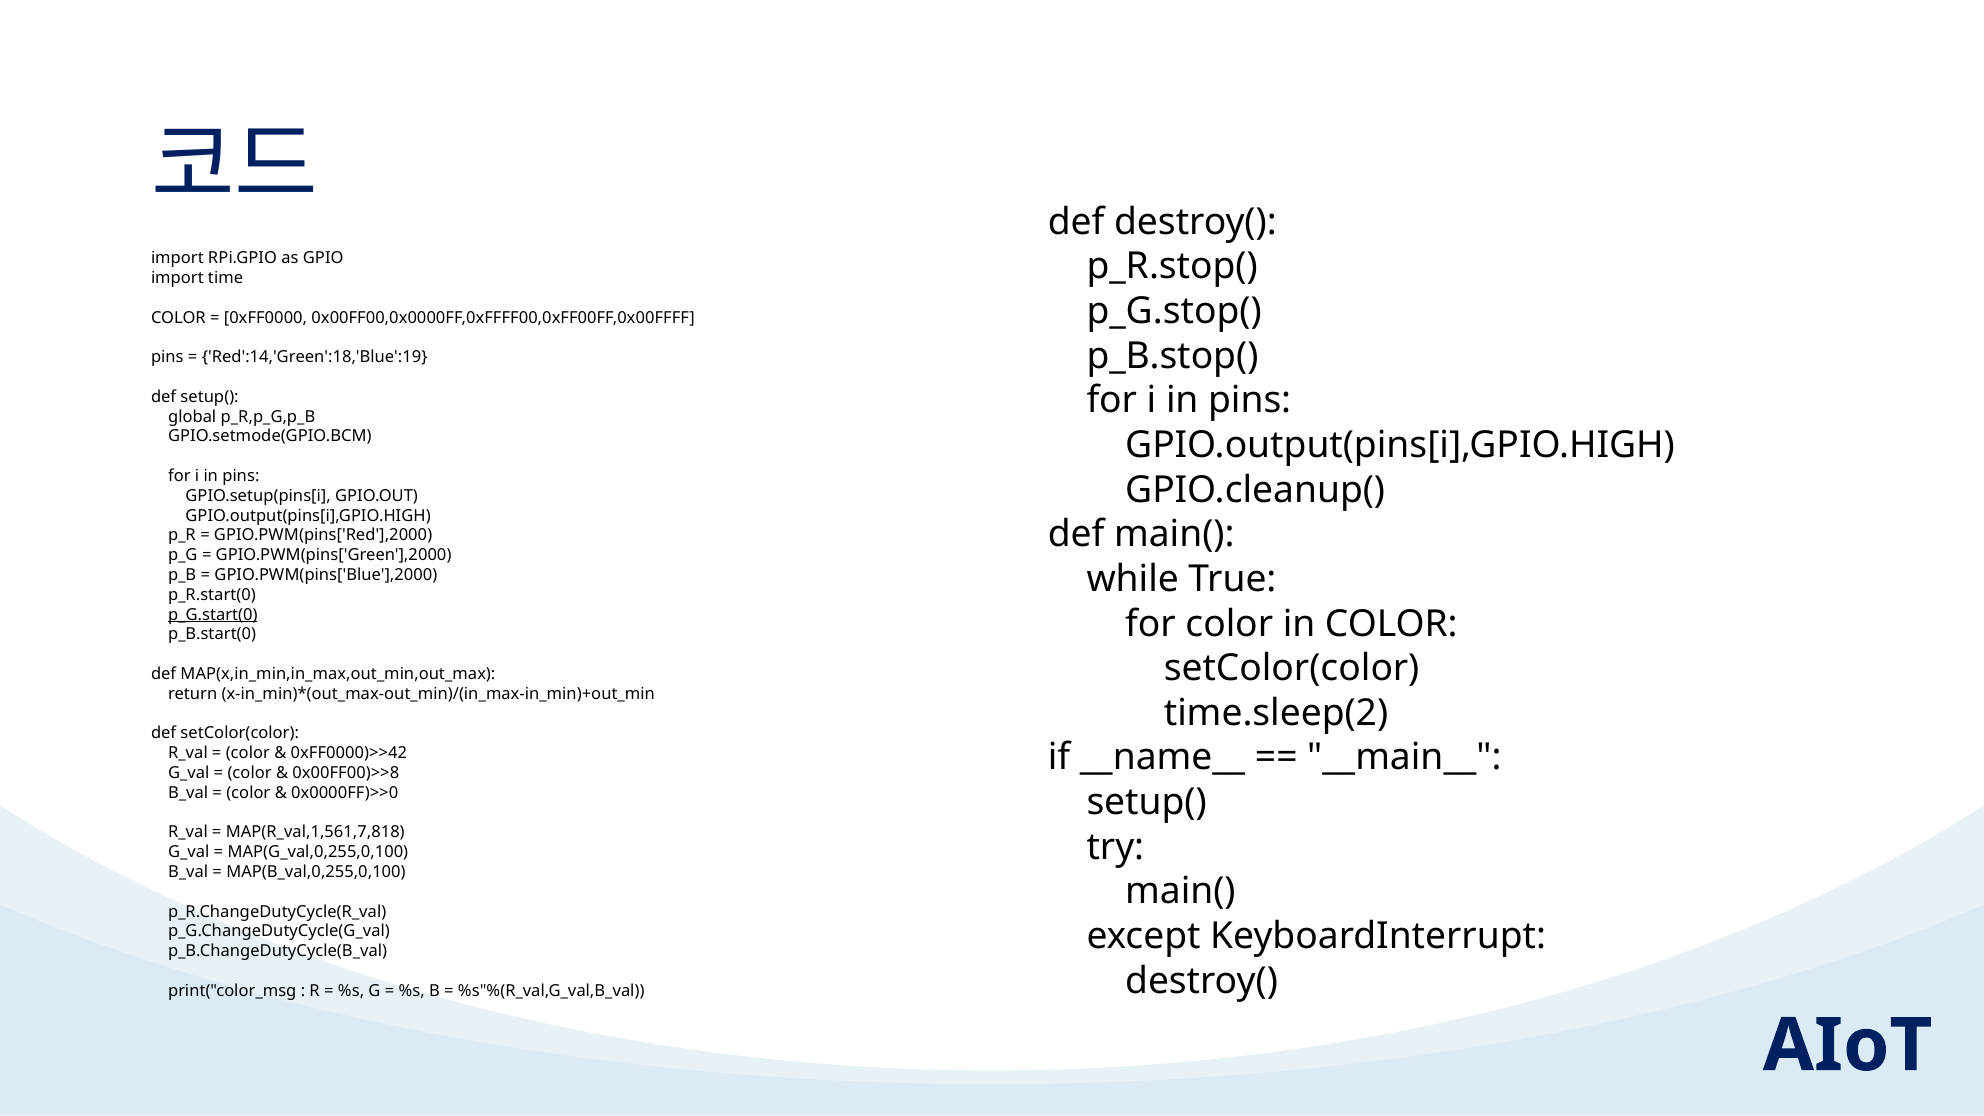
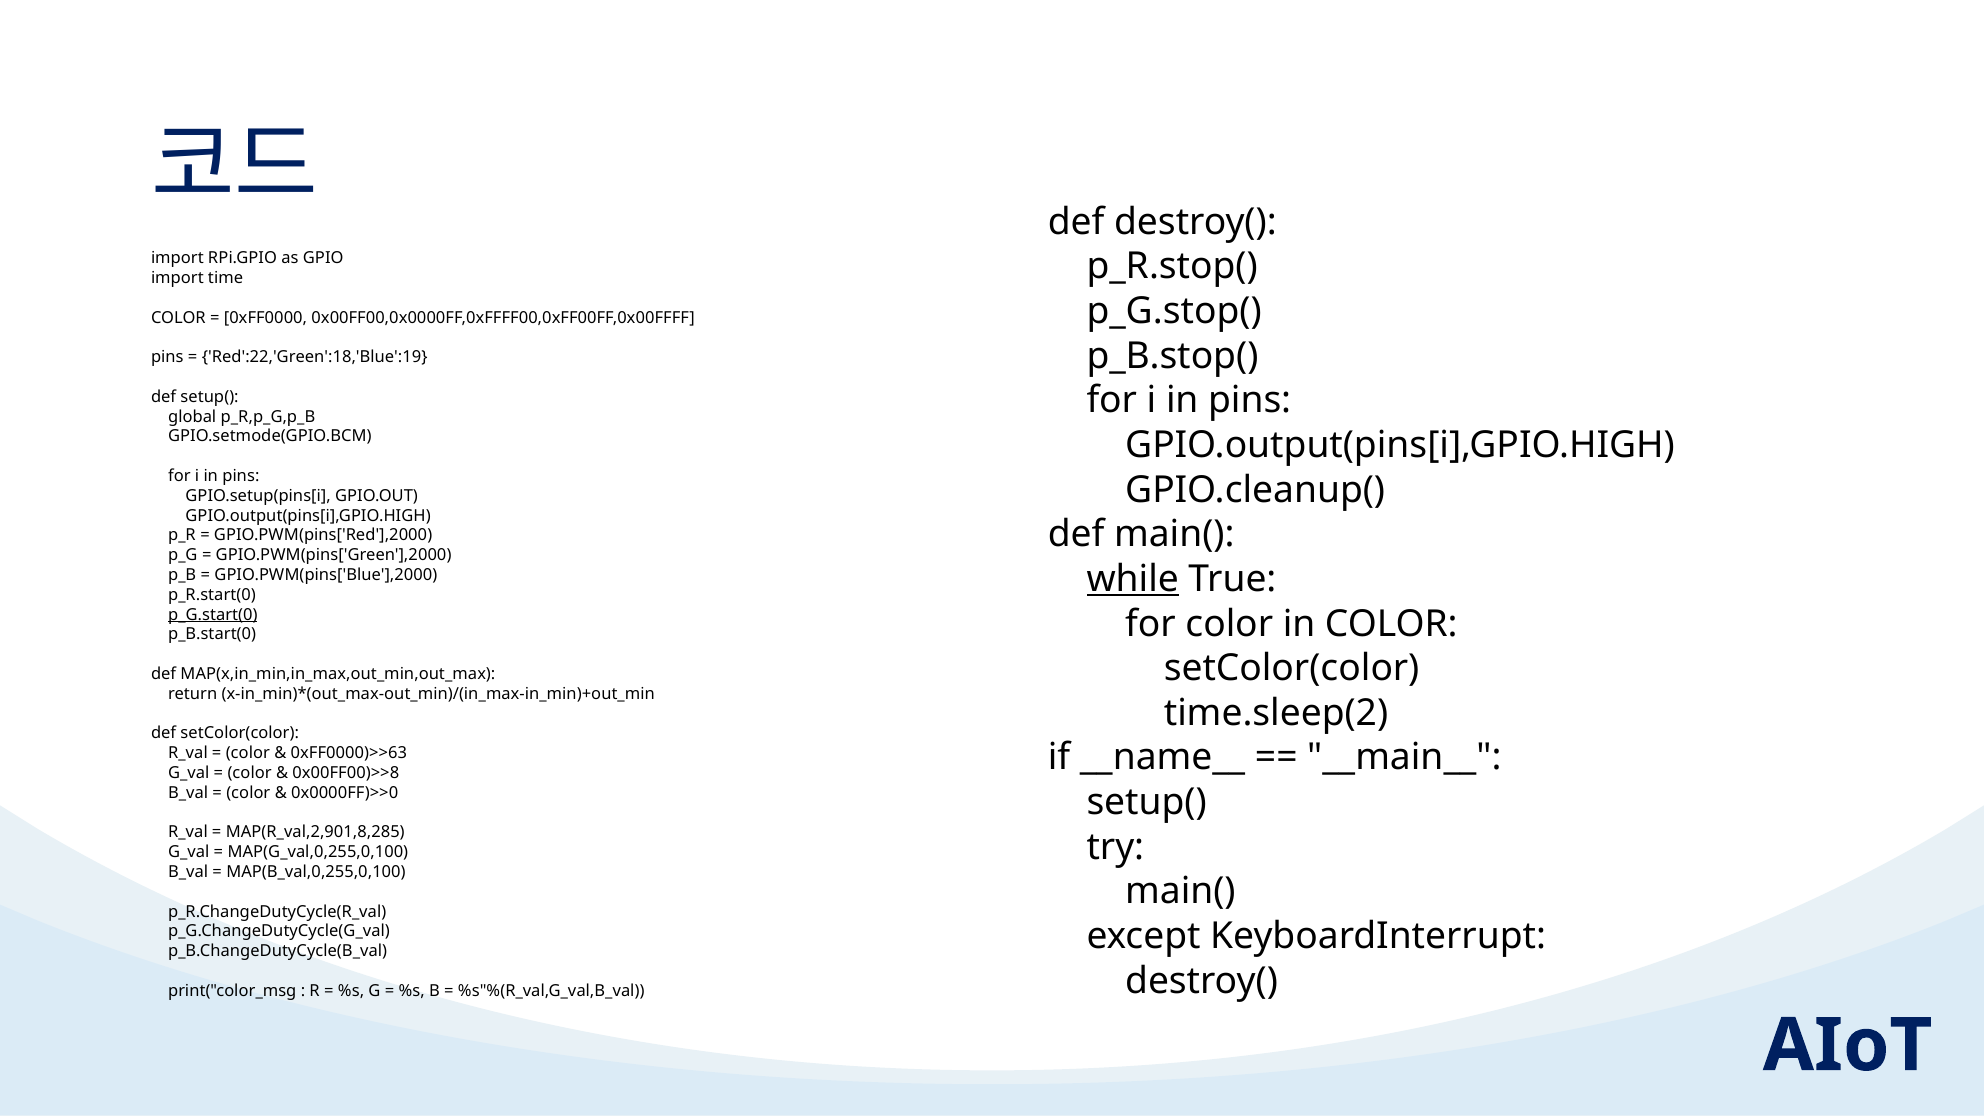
Red':14,'Green':18,'Blue':19: Red':14,'Green':18,'Blue':19 -> Red':22,'Green':18,'Blue':19
while underline: none -> present
0xFF0000)>>42: 0xFF0000)>>42 -> 0xFF0000)>>63
MAP(R_val,1,561,7,818: MAP(R_val,1,561,7,818 -> MAP(R_val,2,901,8,285
